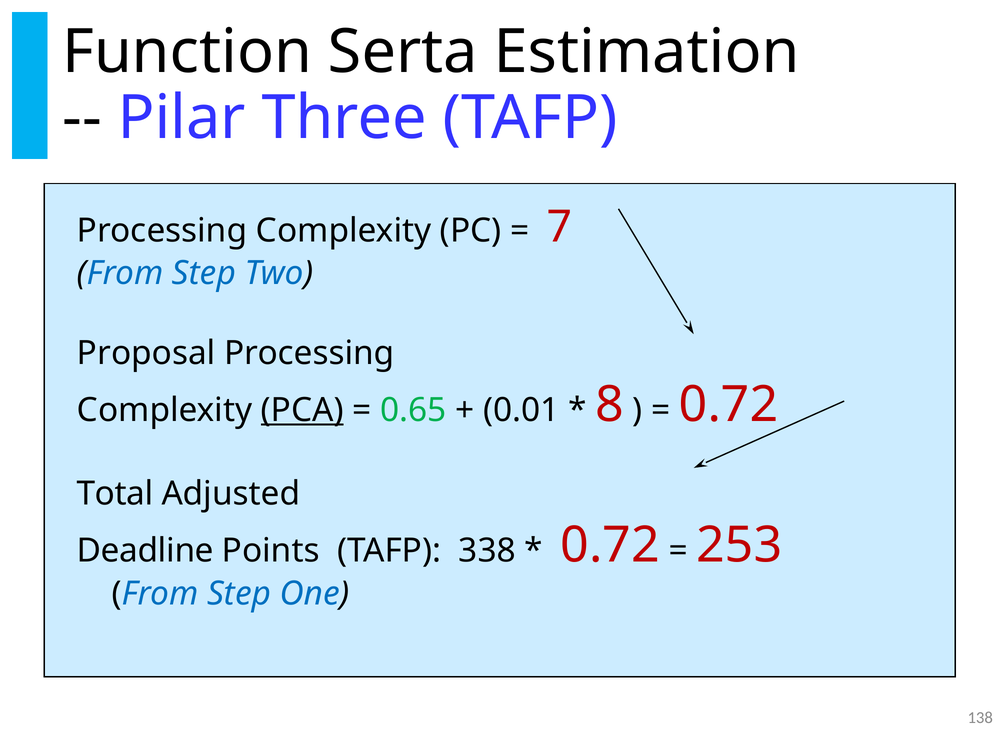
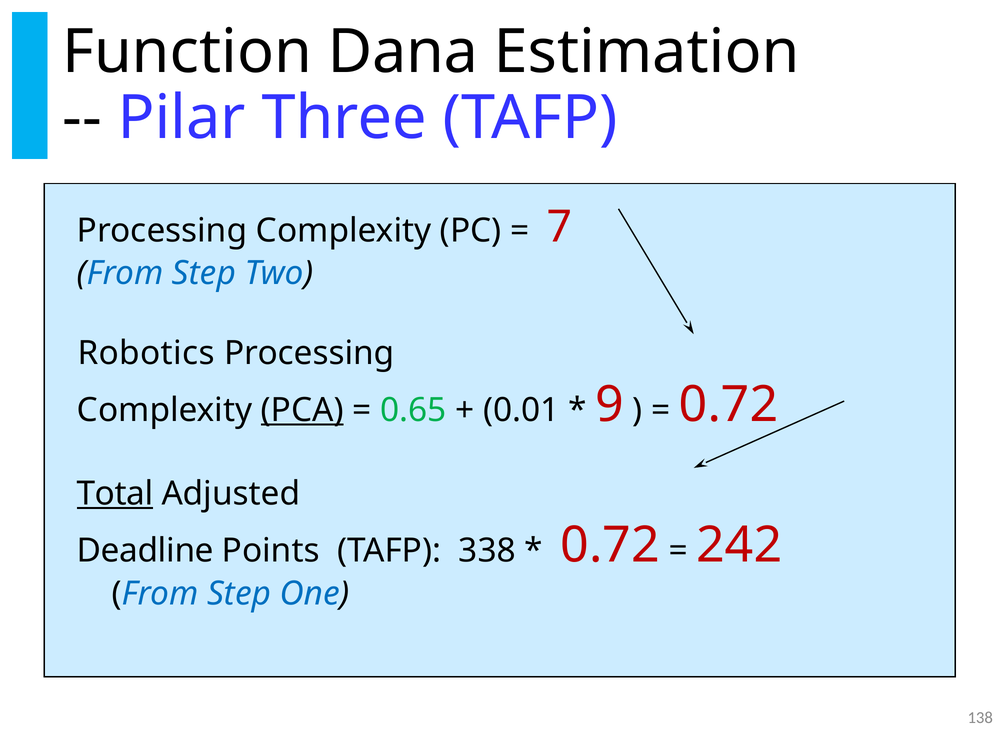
Serta: Serta -> Dana
Proposal: Proposal -> Robotics
8: 8 -> 9
Total underline: none -> present
253: 253 -> 242
